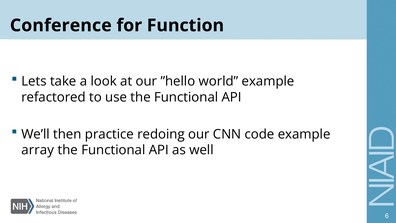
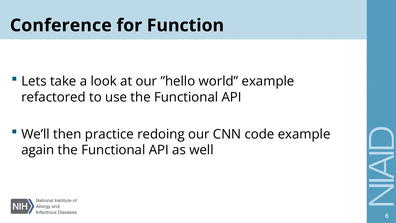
array: array -> again
